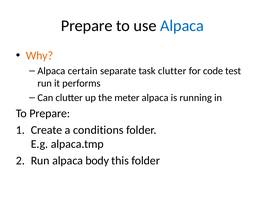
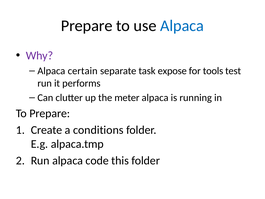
Why colour: orange -> purple
task clutter: clutter -> expose
code: code -> tools
body: body -> code
